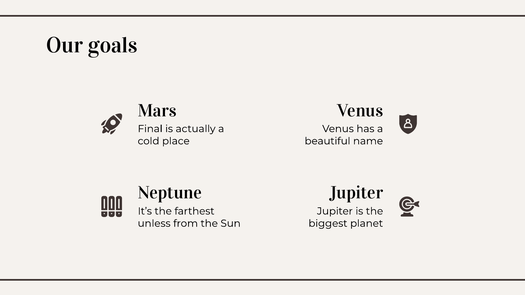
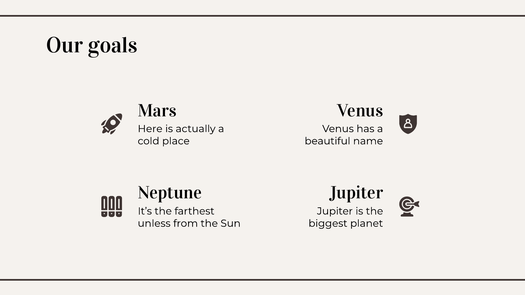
Final: Final -> Here
